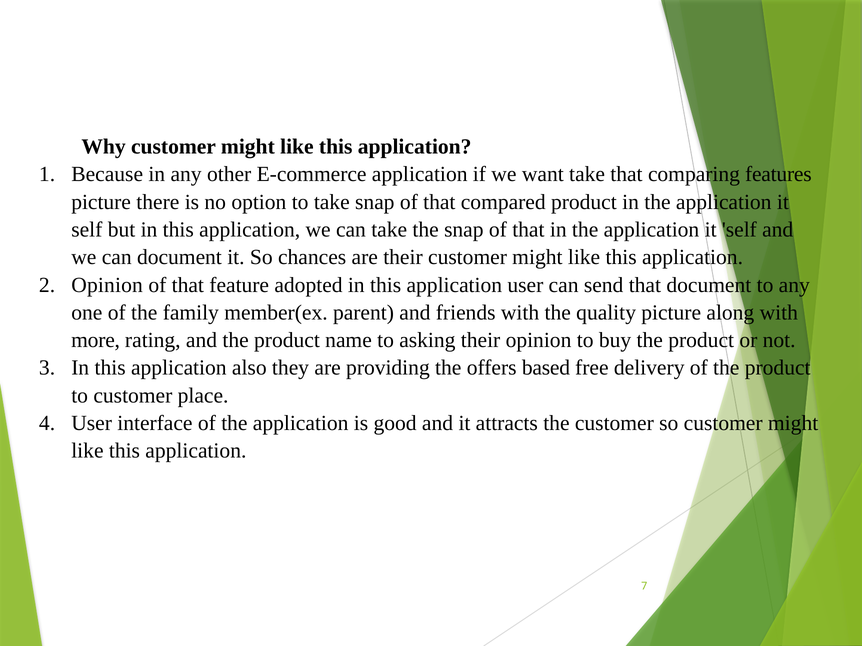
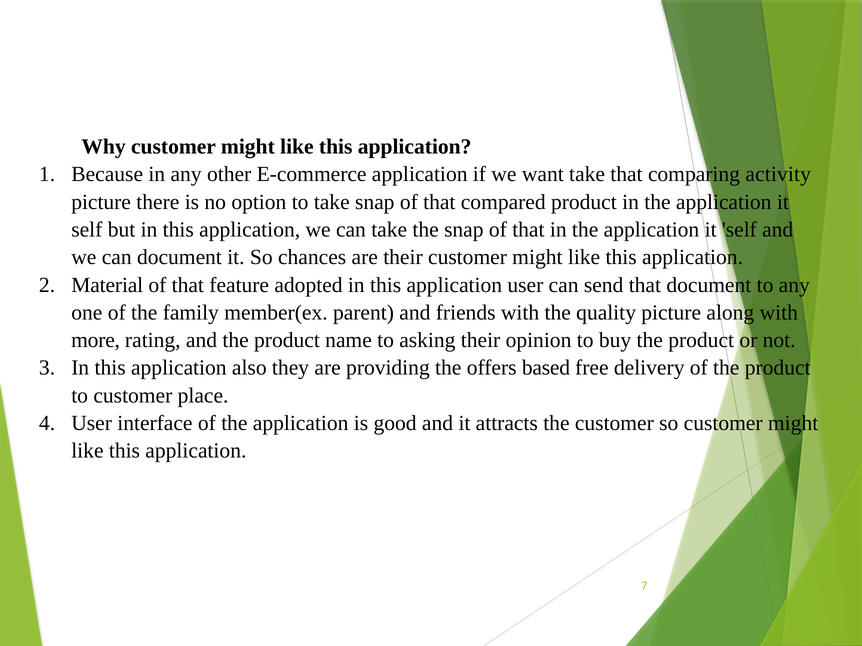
features: features -> activity
Opinion at (107, 285): Opinion -> Material
